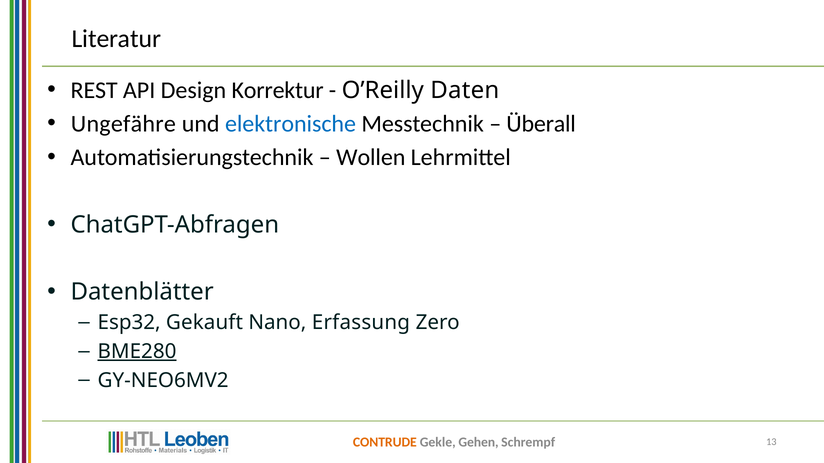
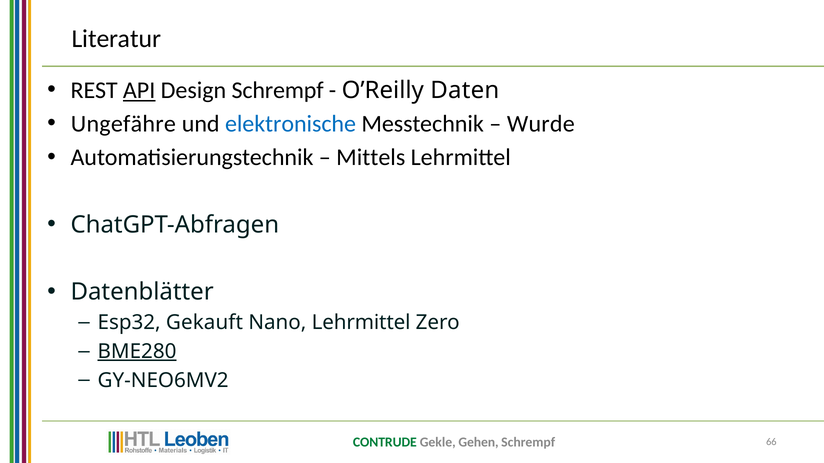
API underline: none -> present
Design Korrektur: Korrektur -> Schrempf
Überall: Überall -> Wurde
Wollen: Wollen -> Mittels
Nano Erfassung: Erfassung -> Lehrmittel
CONTRUDE colour: orange -> green
13: 13 -> 66
